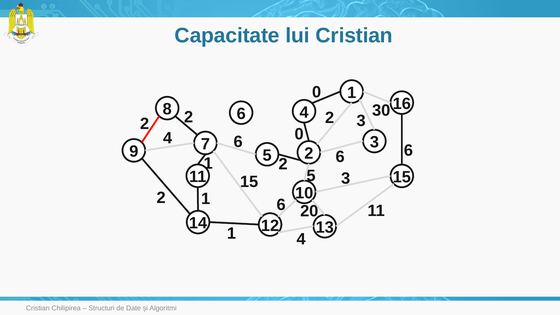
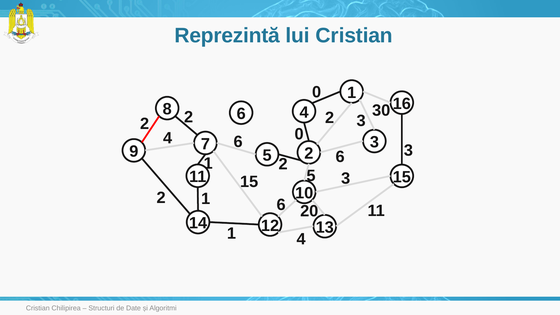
Capacitate: Capacitate -> Reprezintă
6 at (408, 150): 6 -> 3
